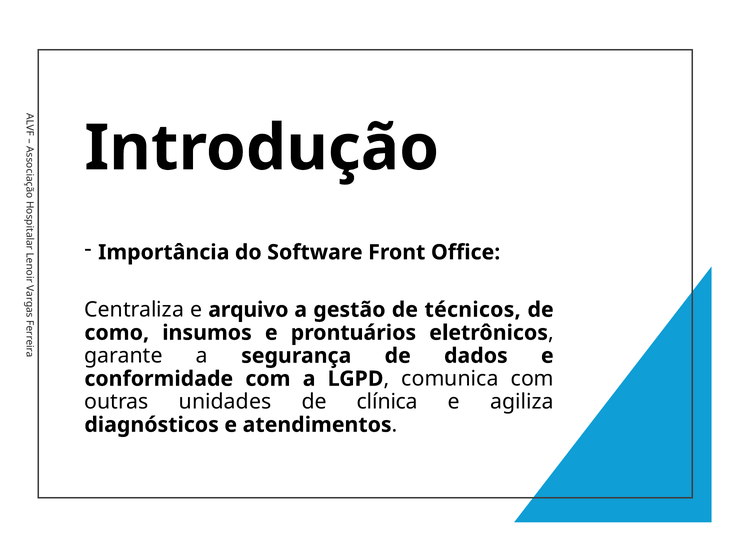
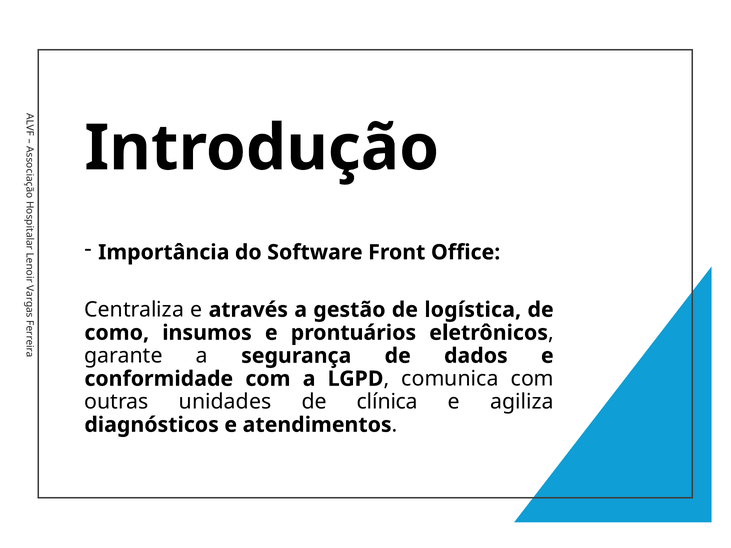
arquivo: arquivo -> através
técnicos: técnicos -> logística
